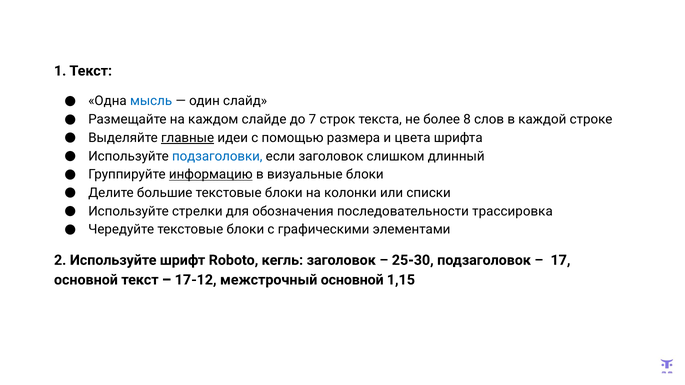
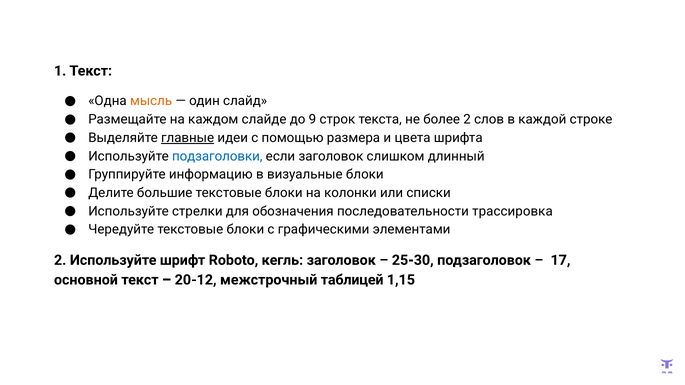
мысль colour: blue -> orange
7: 7 -> 9
более 8: 8 -> 2
информацию underline: present -> none
17-12: 17-12 -> 20-12
межстрочный основной: основной -> таблицей
